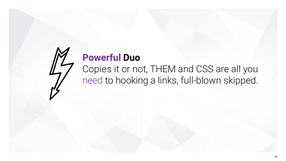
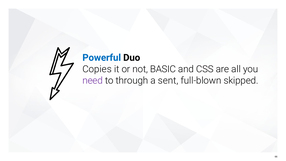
Powerful colour: purple -> blue
THEM: THEM -> BASIC
hooking: hooking -> through
links: links -> sent
